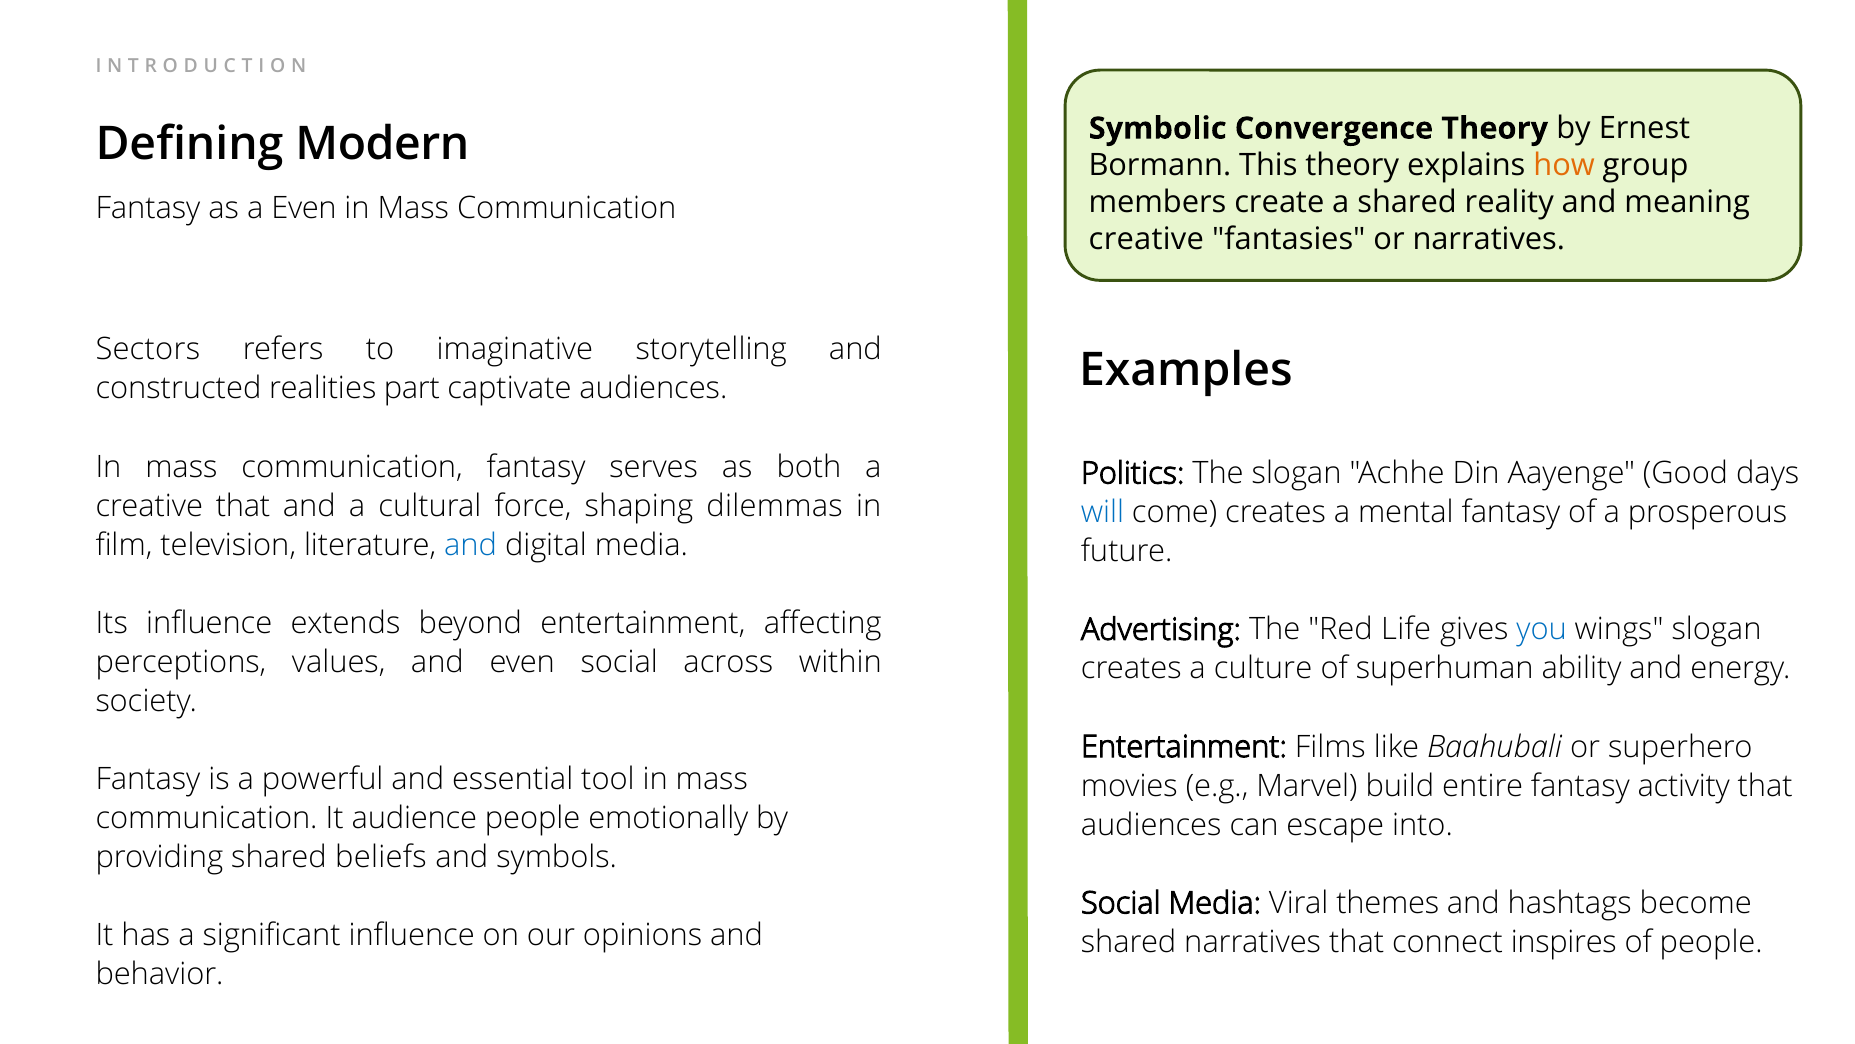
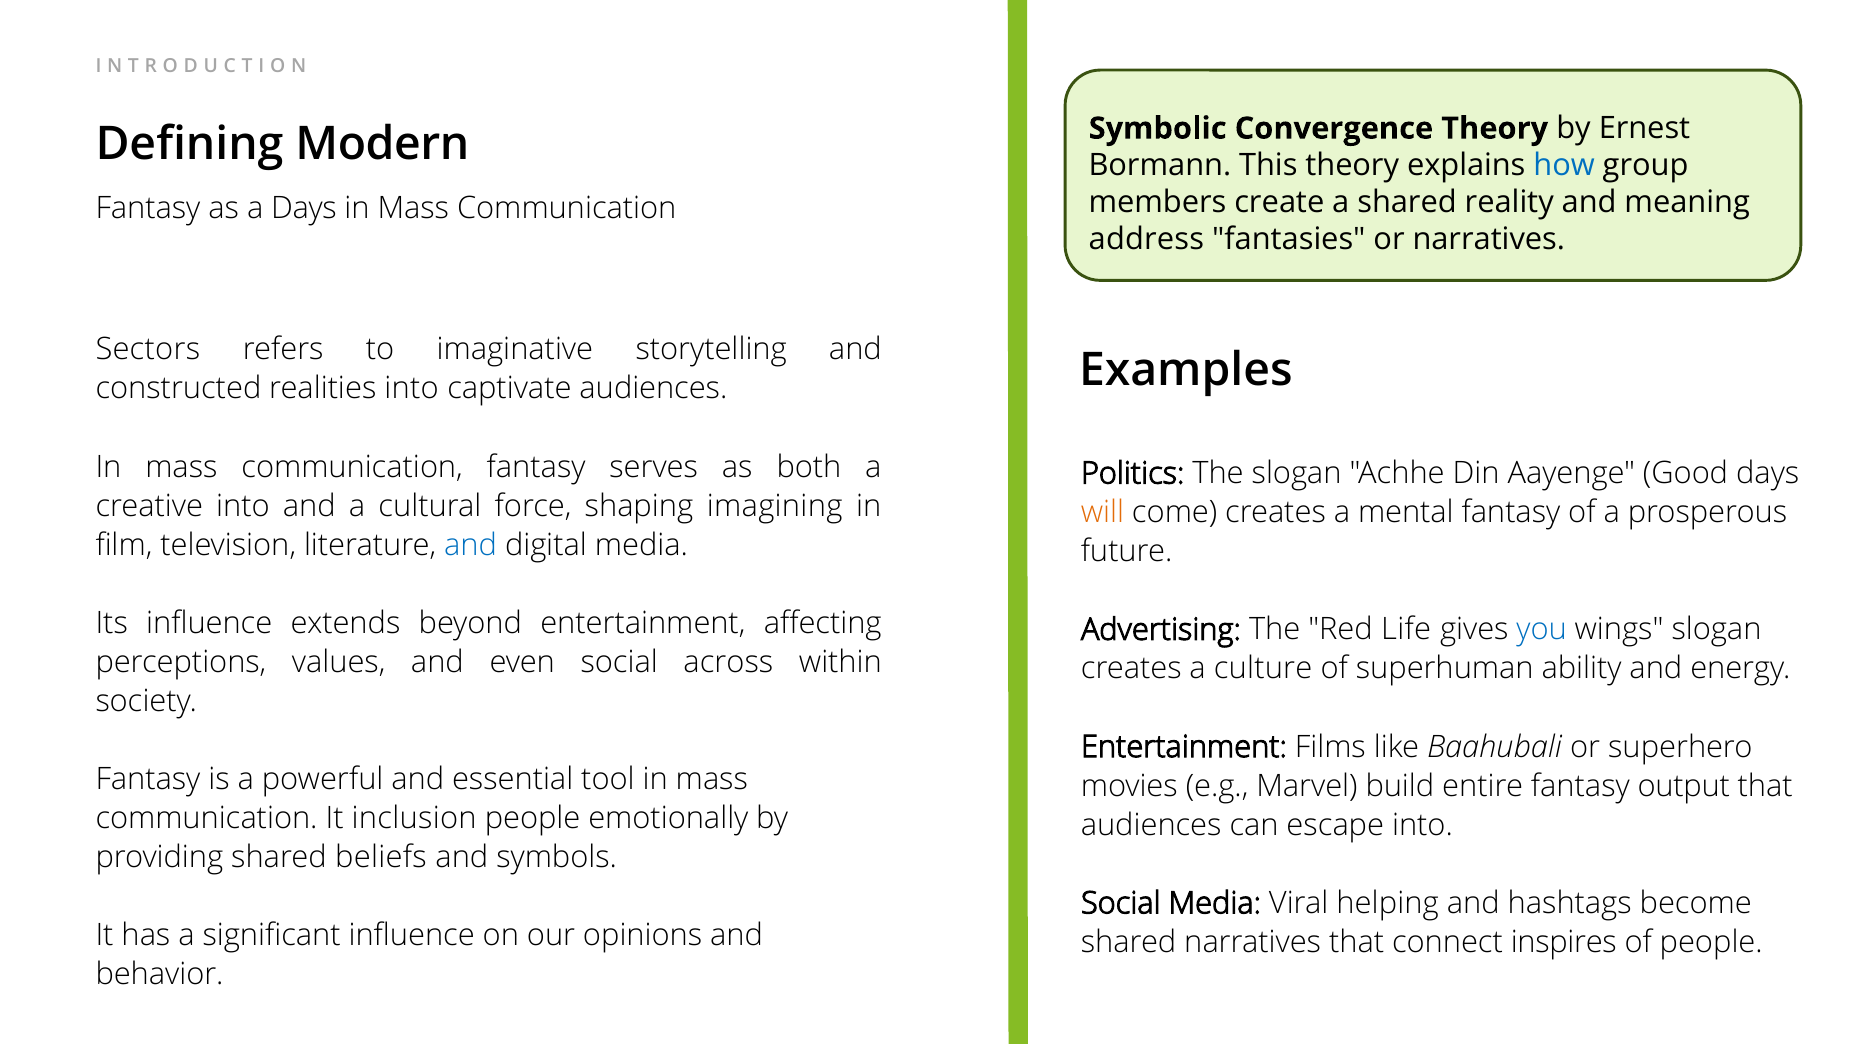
how colour: orange -> blue
a Even: Even -> Days
creative at (1146, 240): creative -> address
realities part: part -> into
creative that: that -> into
dilemmas: dilemmas -> imagining
will colour: blue -> orange
activity: activity -> output
audience: audience -> inclusion
themes: themes -> helping
